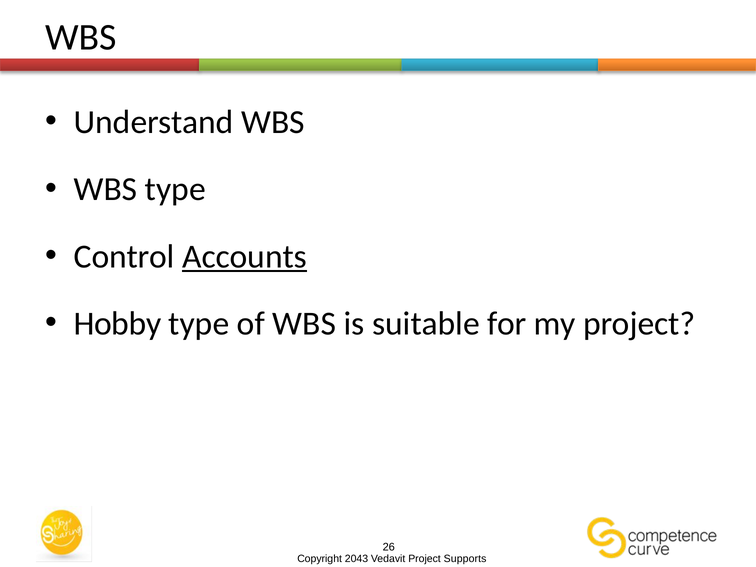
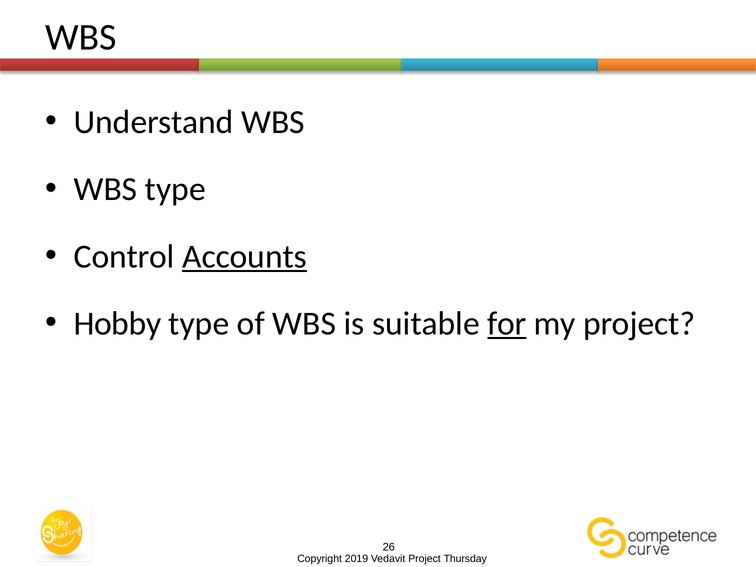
for underline: none -> present
2043: 2043 -> 2019
Supports: Supports -> Thursday
